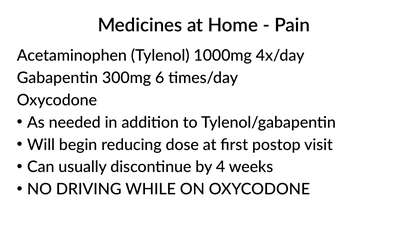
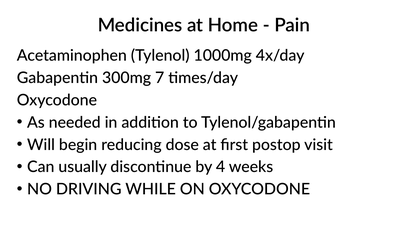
6: 6 -> 7
